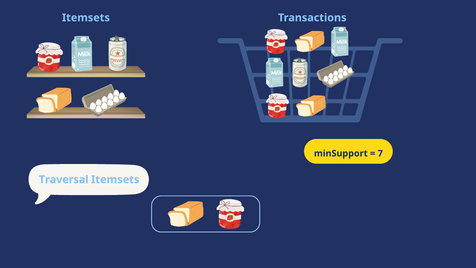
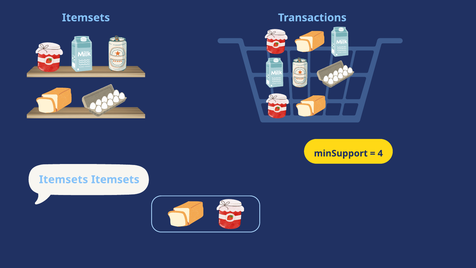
7: 7 -> 4
Traversal at (64, 179): Traversal -> Itemsets
